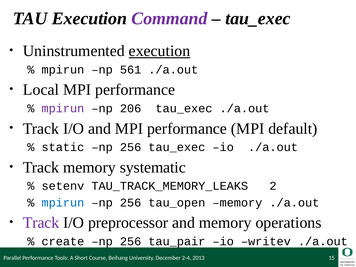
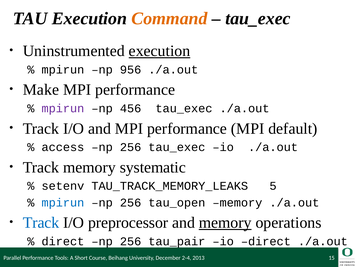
Command colour: purple -> orange
561: 561 -> 956
Local: Local -> Make
206: 206 -> 456
static: static -> access
2: 2 -> 5
Track at (41, 223) colour: purple -> blue
memory at (225, 223) underline: none -> present
create at (63, 241): create -> direct
io writev: writev -> direct
